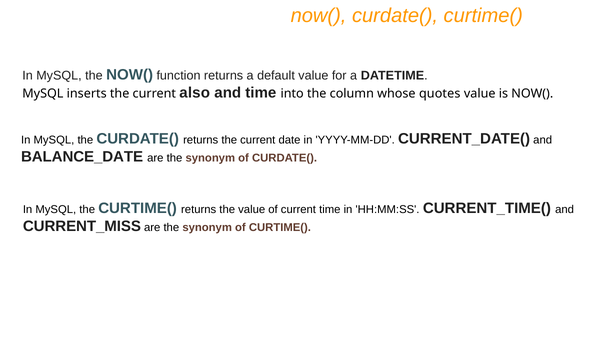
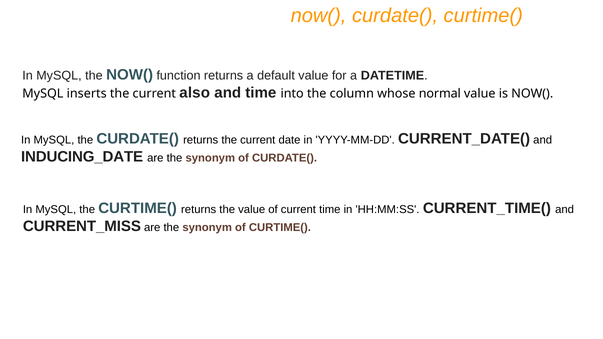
quotes: quotes -> normal
BALANCE_DATE: BALANCE_DATE -> INDUCING_DATE
